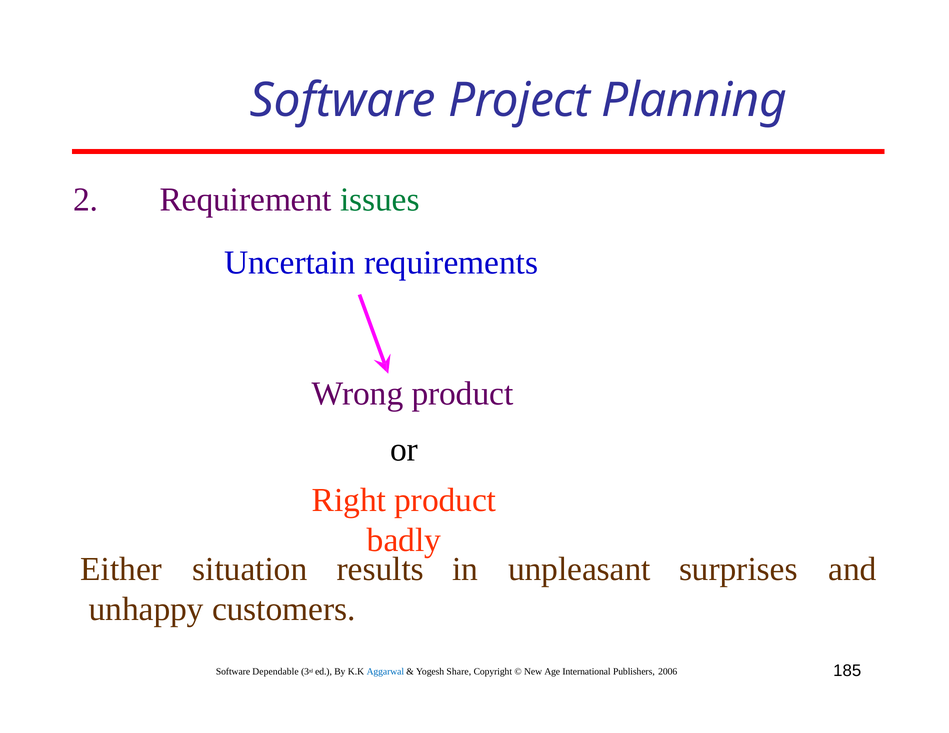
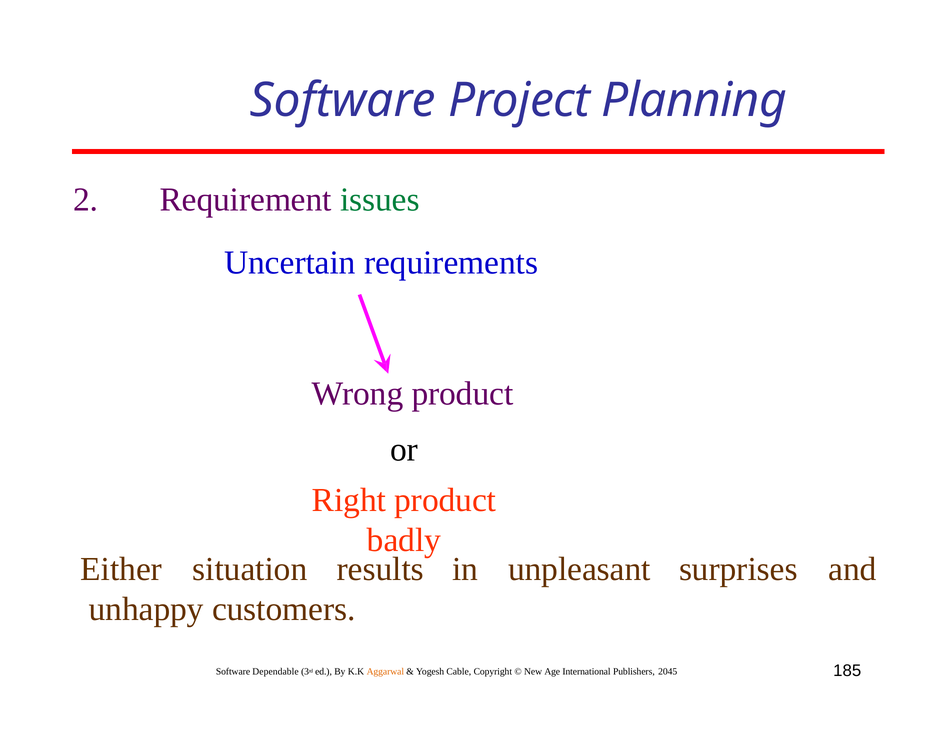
Aggarwal colour: blue -> orange
Share: Share -> Cable
2006: 2006 -> 2045
